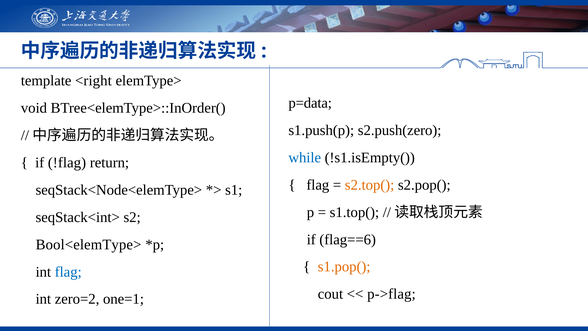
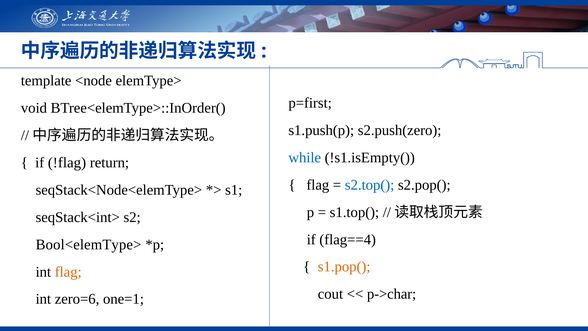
<right: <right -> <node
p=data: p=data -> p=first
s2.top( colour: orange -> blue
flag==6: flag==6 -> flag==4
flag at (68, 272) colour: blue -> orange
p->flag: p->flag -> p->char
zero=2: zero=2 -> zero=6
